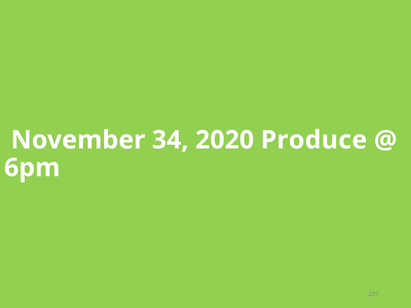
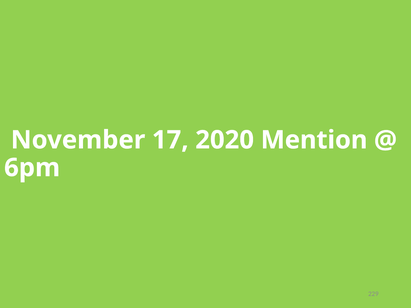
34: 34 -> 17
Produce: Produce -> Mention
